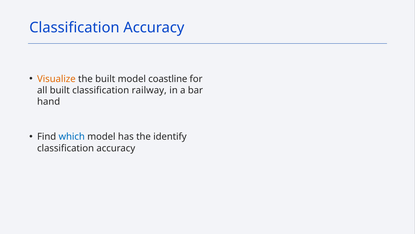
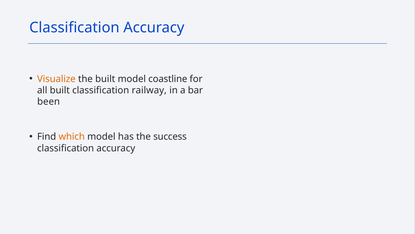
hand: hand -> been
which colour: blue -> orange
identify: identify -> success
